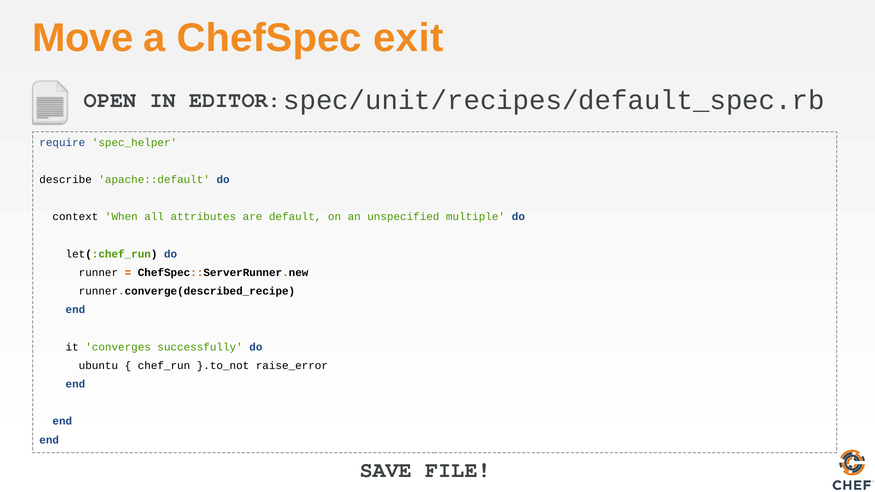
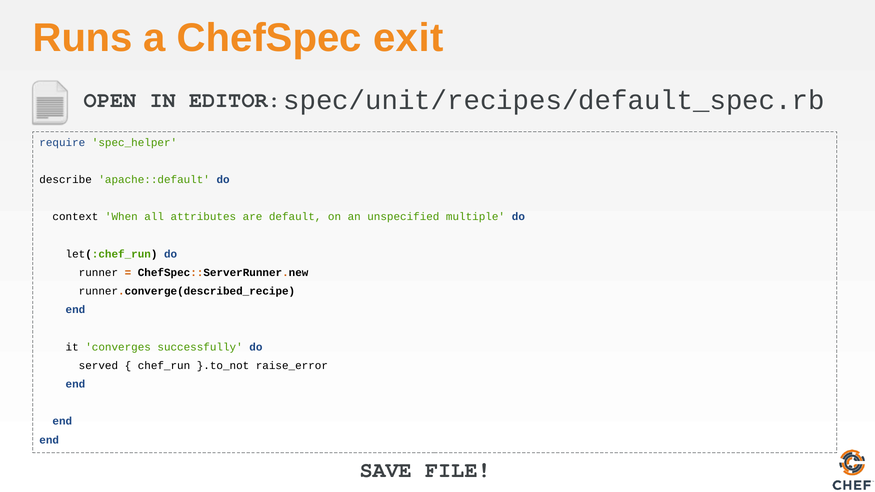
Move: Move -> Runs
ubuntu: ubuntu -> served
